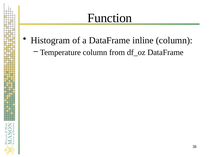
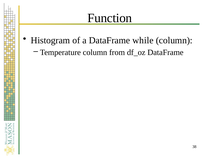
inline: inline -> while
